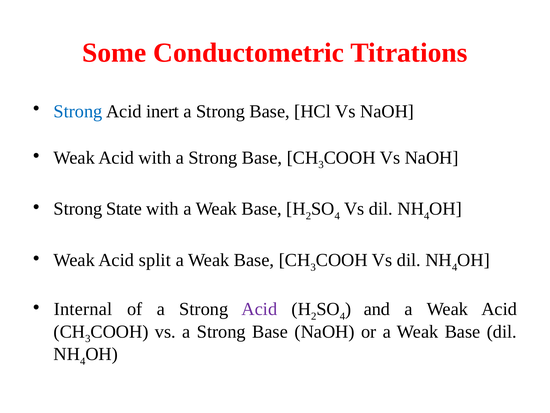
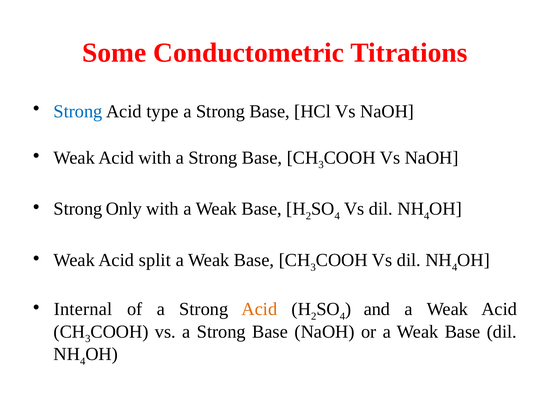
inert: inert -> type
State: State -> Only
Acid at (259, 309) colour: purple -> orange
